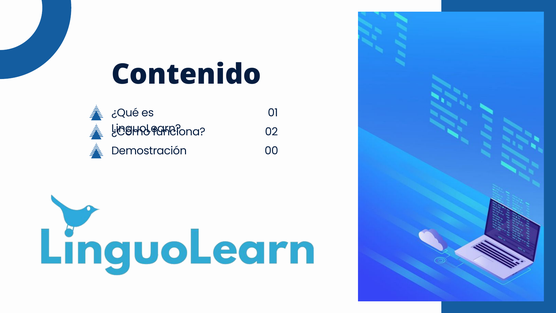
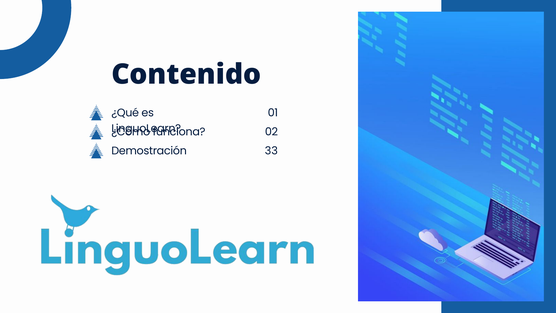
00: 00 -> 33
